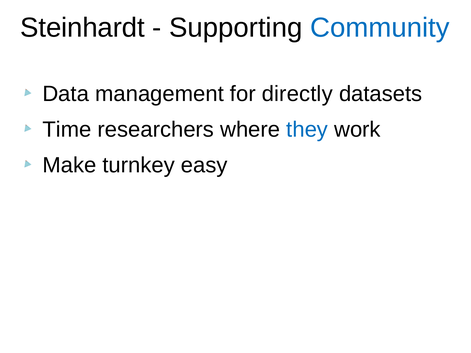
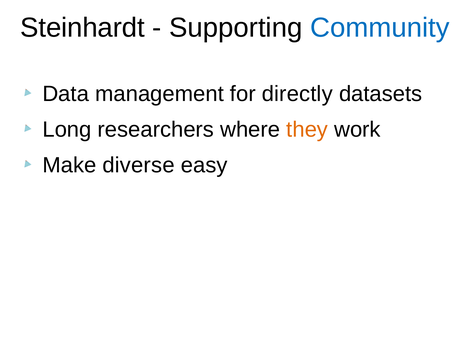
Time: Time -> Long
they colour: blue -> orange
turnkey: turnkey -> diverse
